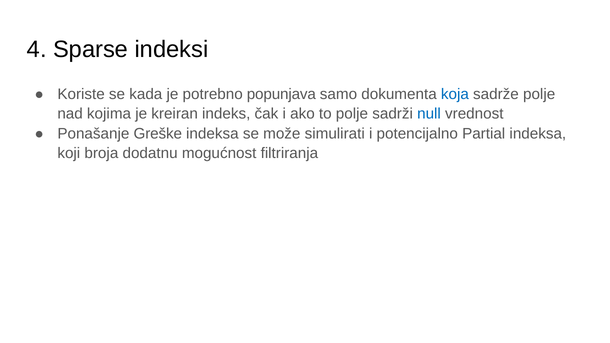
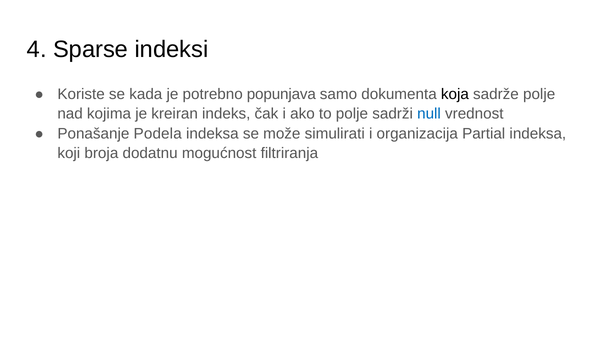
koja colour: blue -> black
Greške: Greške -> Podela
potencijalno: potencijalno -> organizacija
